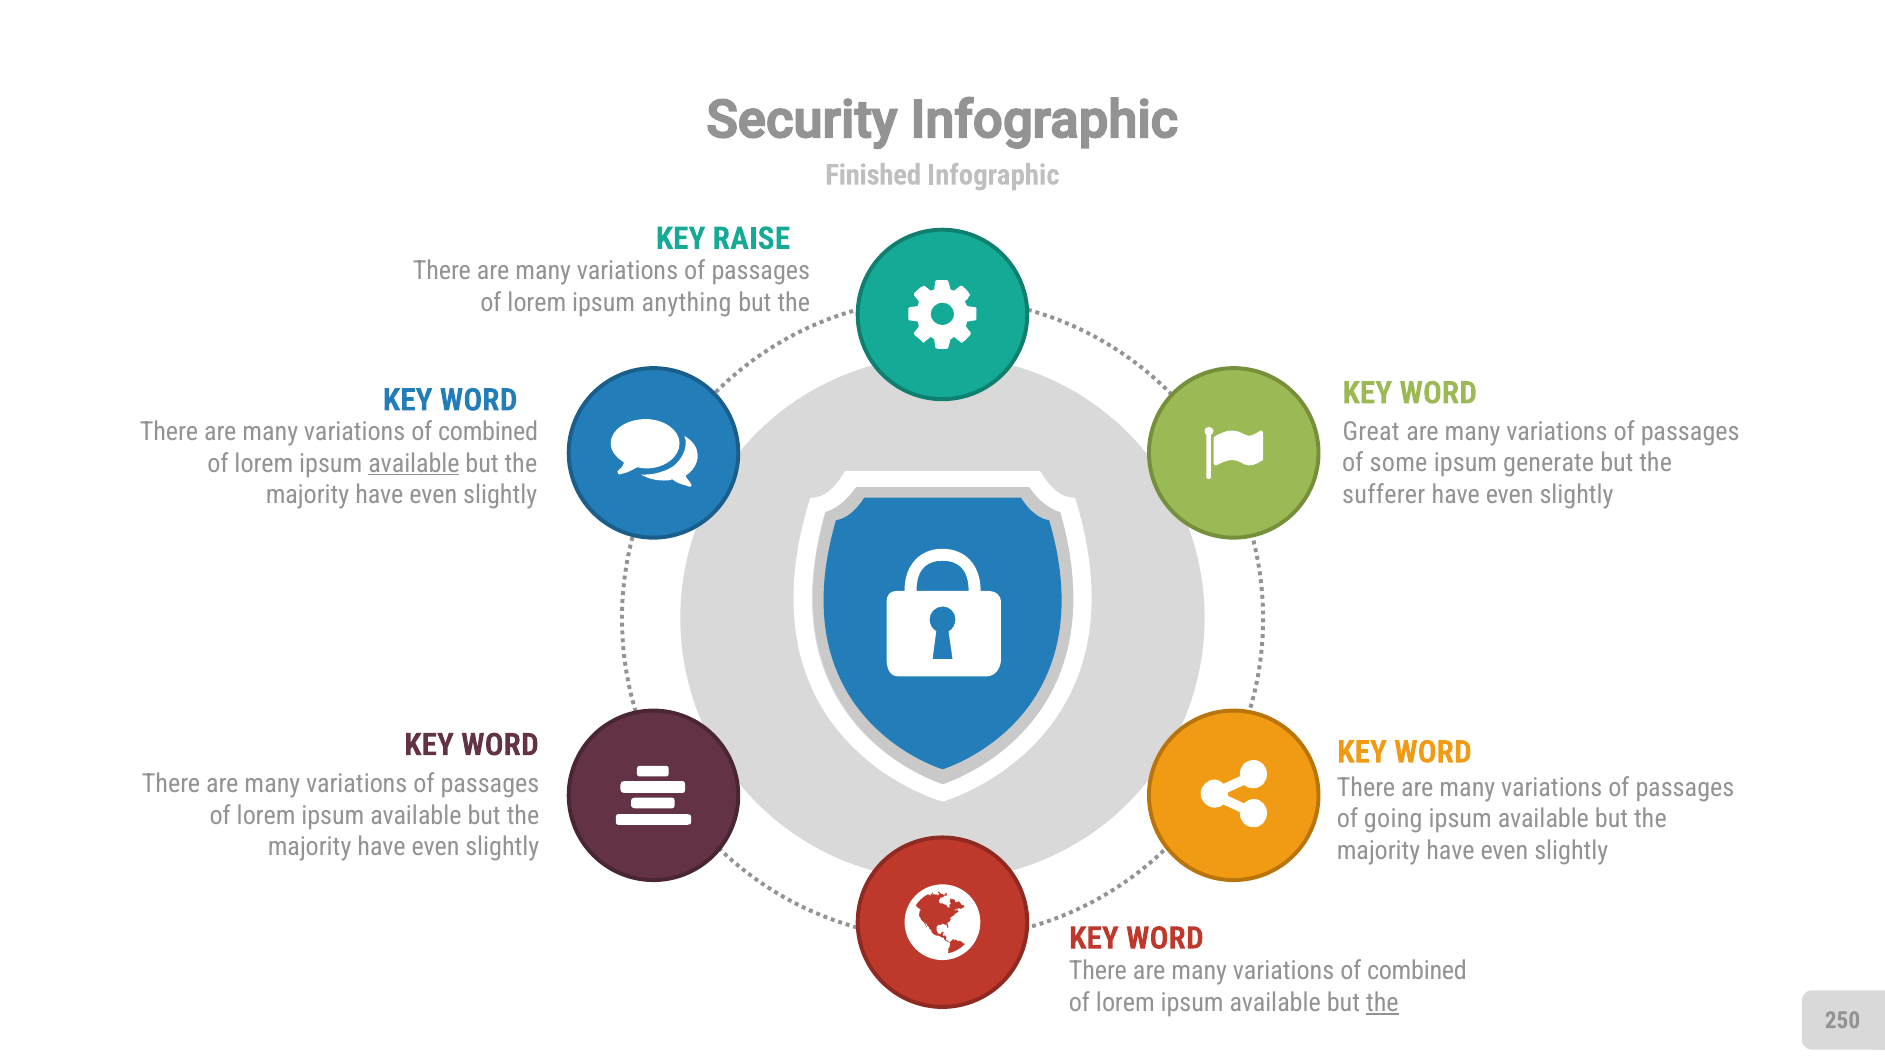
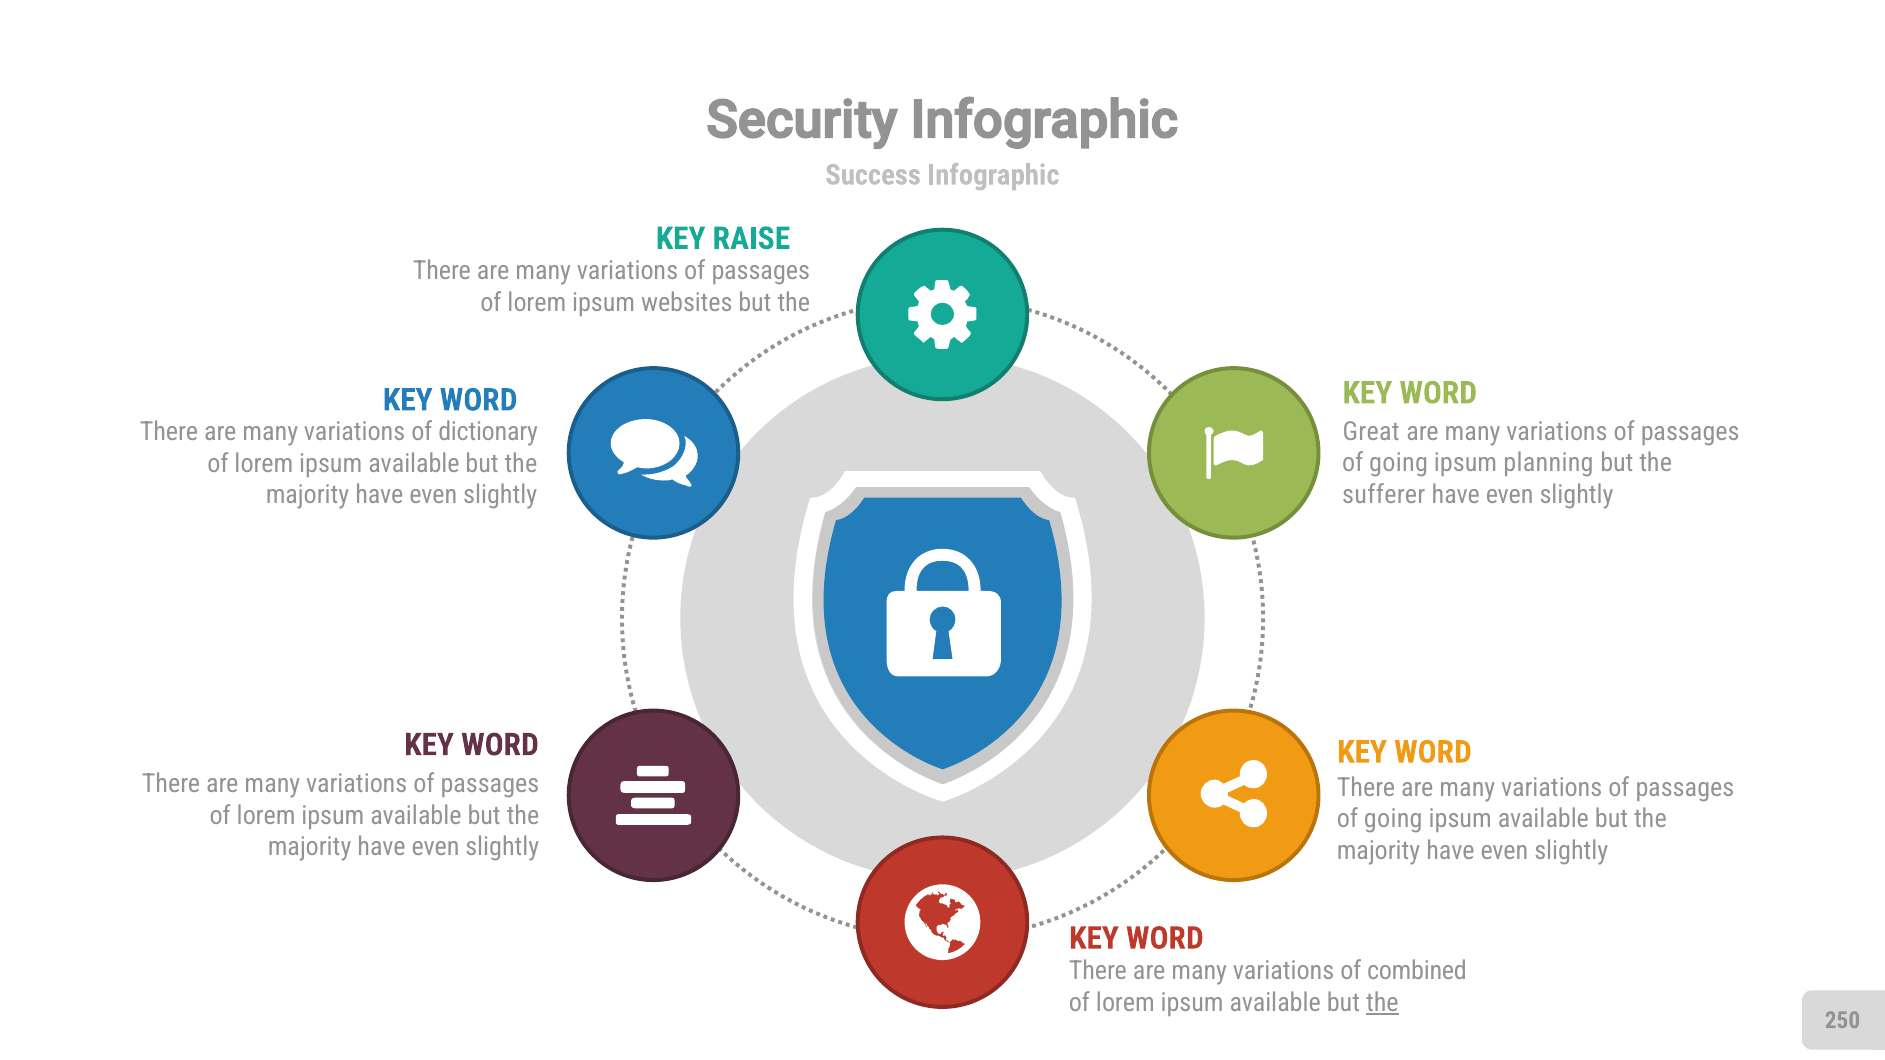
Finished: Finished -> Success
anything: anything -> websites
combined at (488, 432): combined -> dictionary
some at (1399, 463): some -> going
generate: generate -> planning
available at (414, 464) underline: present -> none
